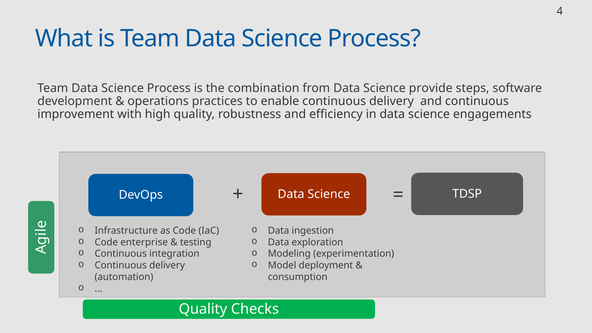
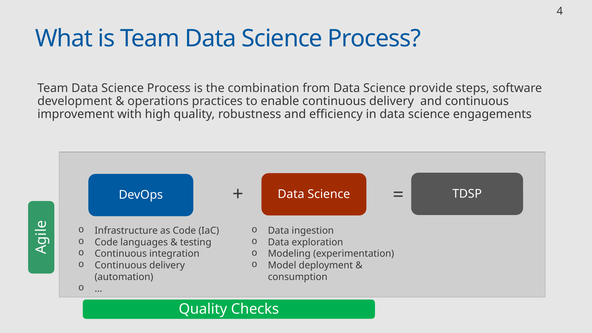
enterprise: enterprise -> languages
